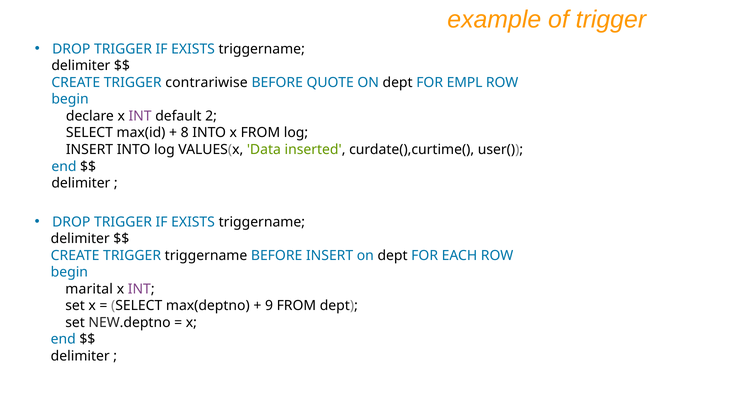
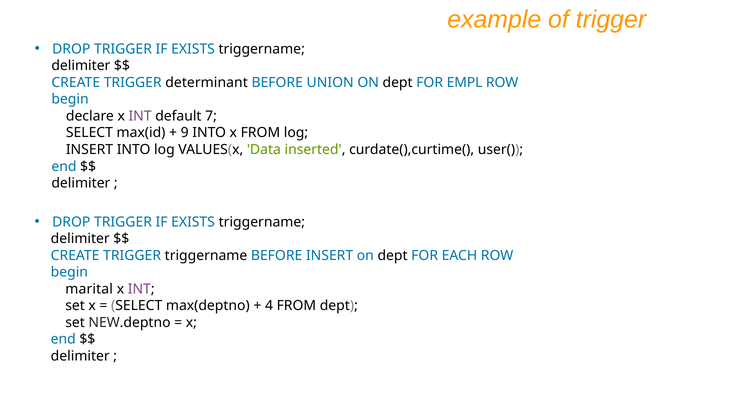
contrariwise: contrariwise -> determinant
QUOTE: QUOTE -> UNION
2: 2 -> 7
8: 8 -> 9
9: 9 -> 4
